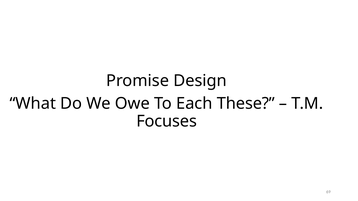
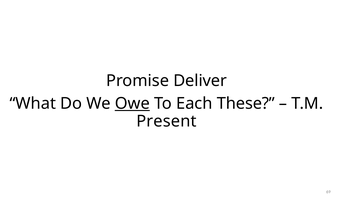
Design: Design -> Deliver
Owe underline: none -> present
Focuses: Focuses -> Present
